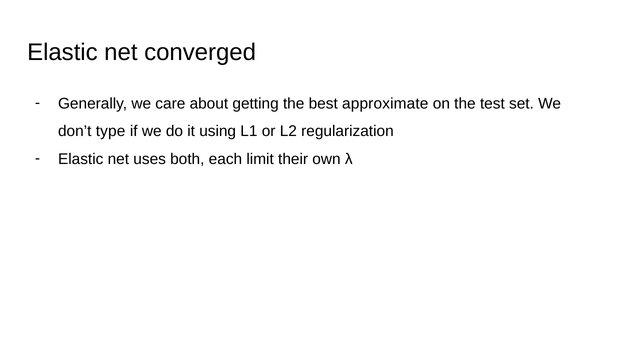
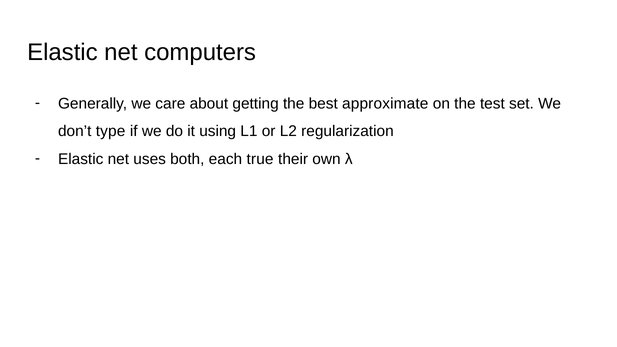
converged: converged -> computers
limit: limit -> true
